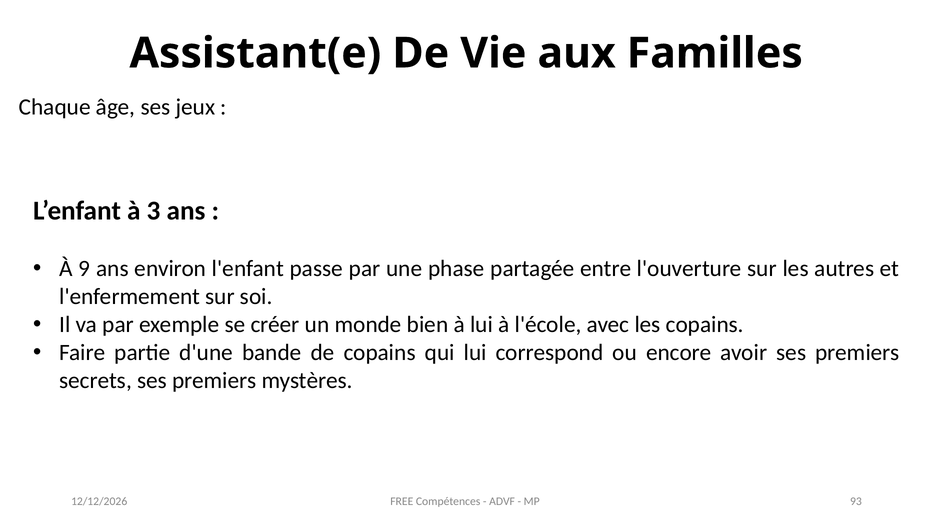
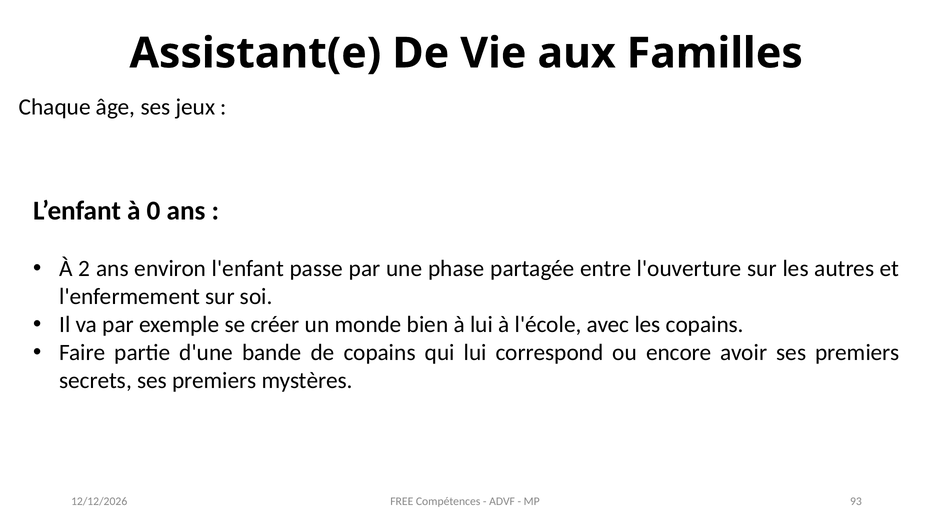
3: 3 -> 0
9: 9 -> 2
